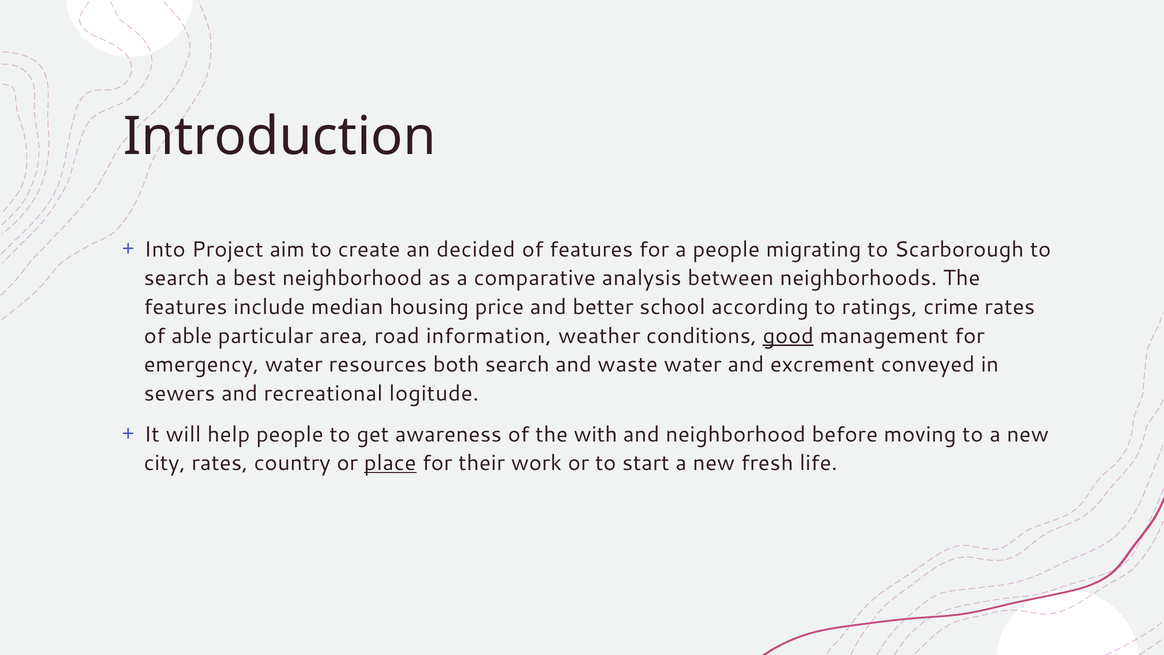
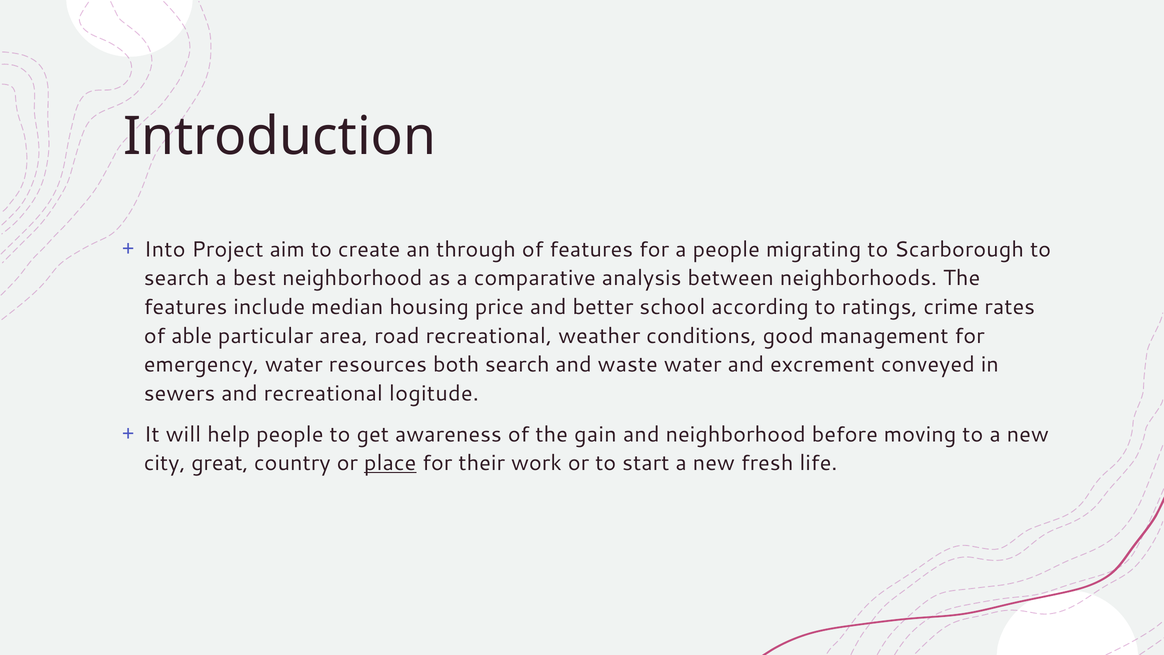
decided: decided -> through
road information: information -> recreational
good underline: present -> none
with: with -> gain
city rates: rates -> great
